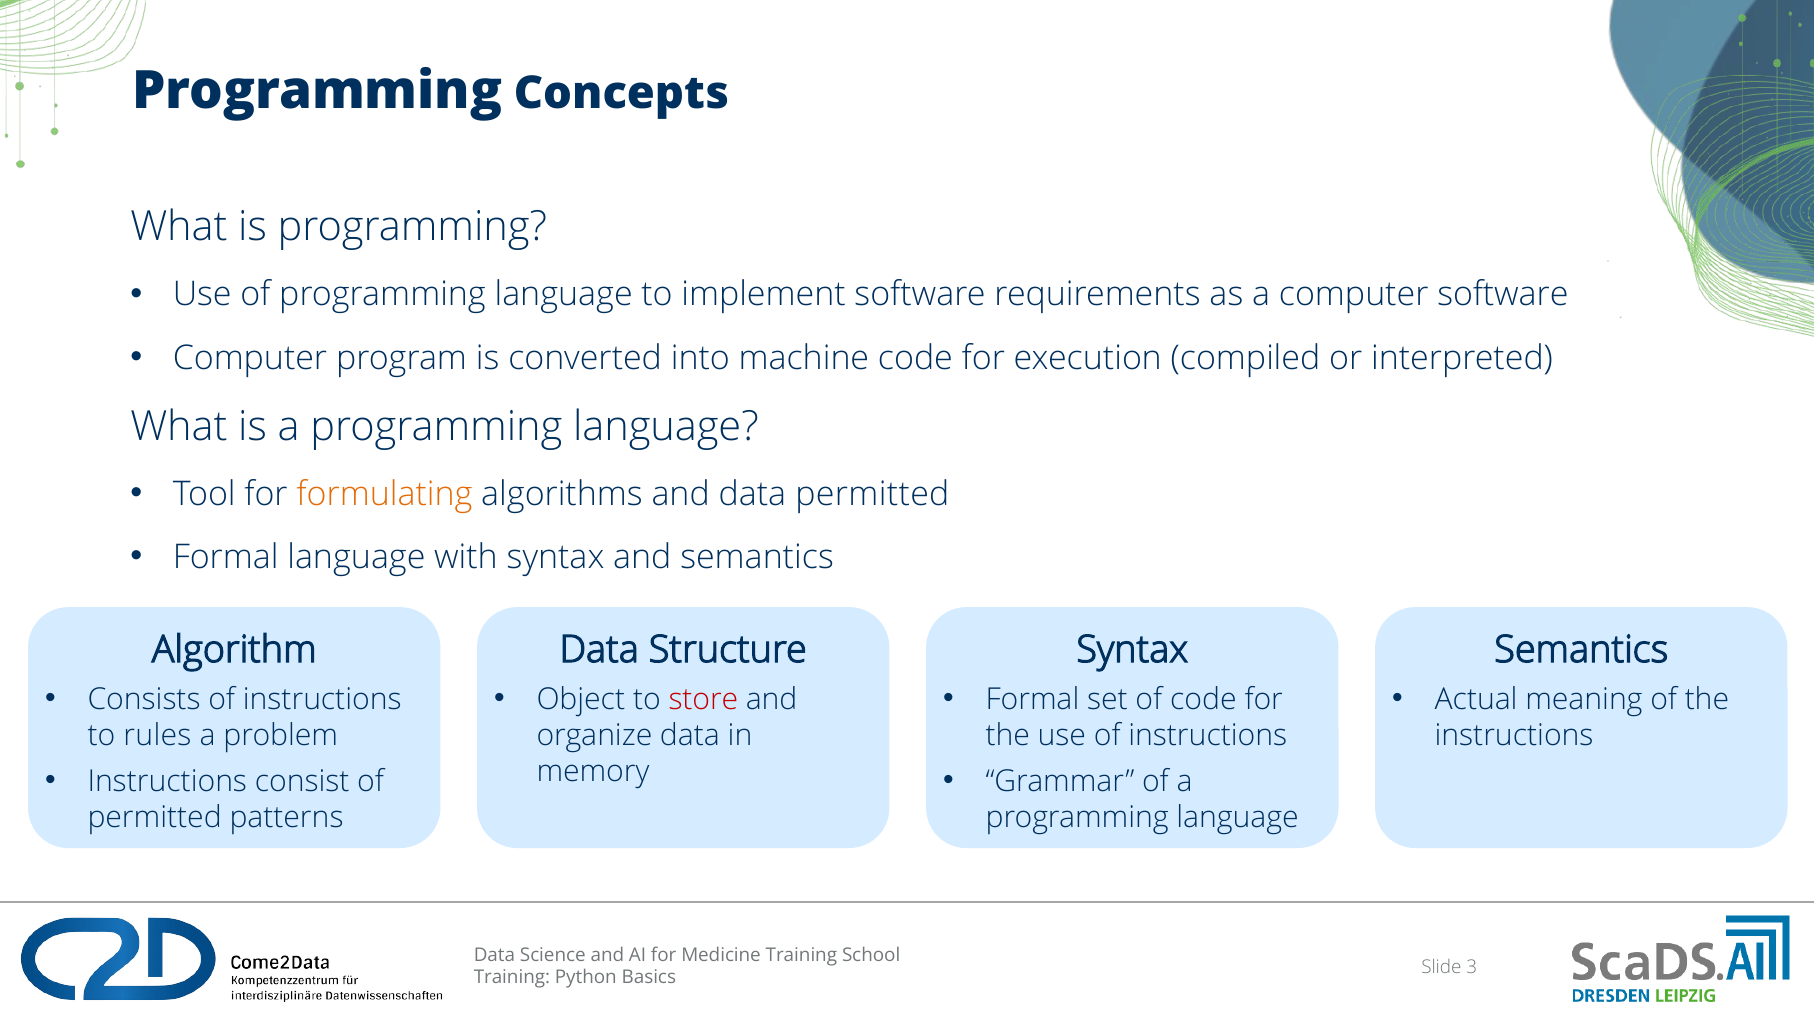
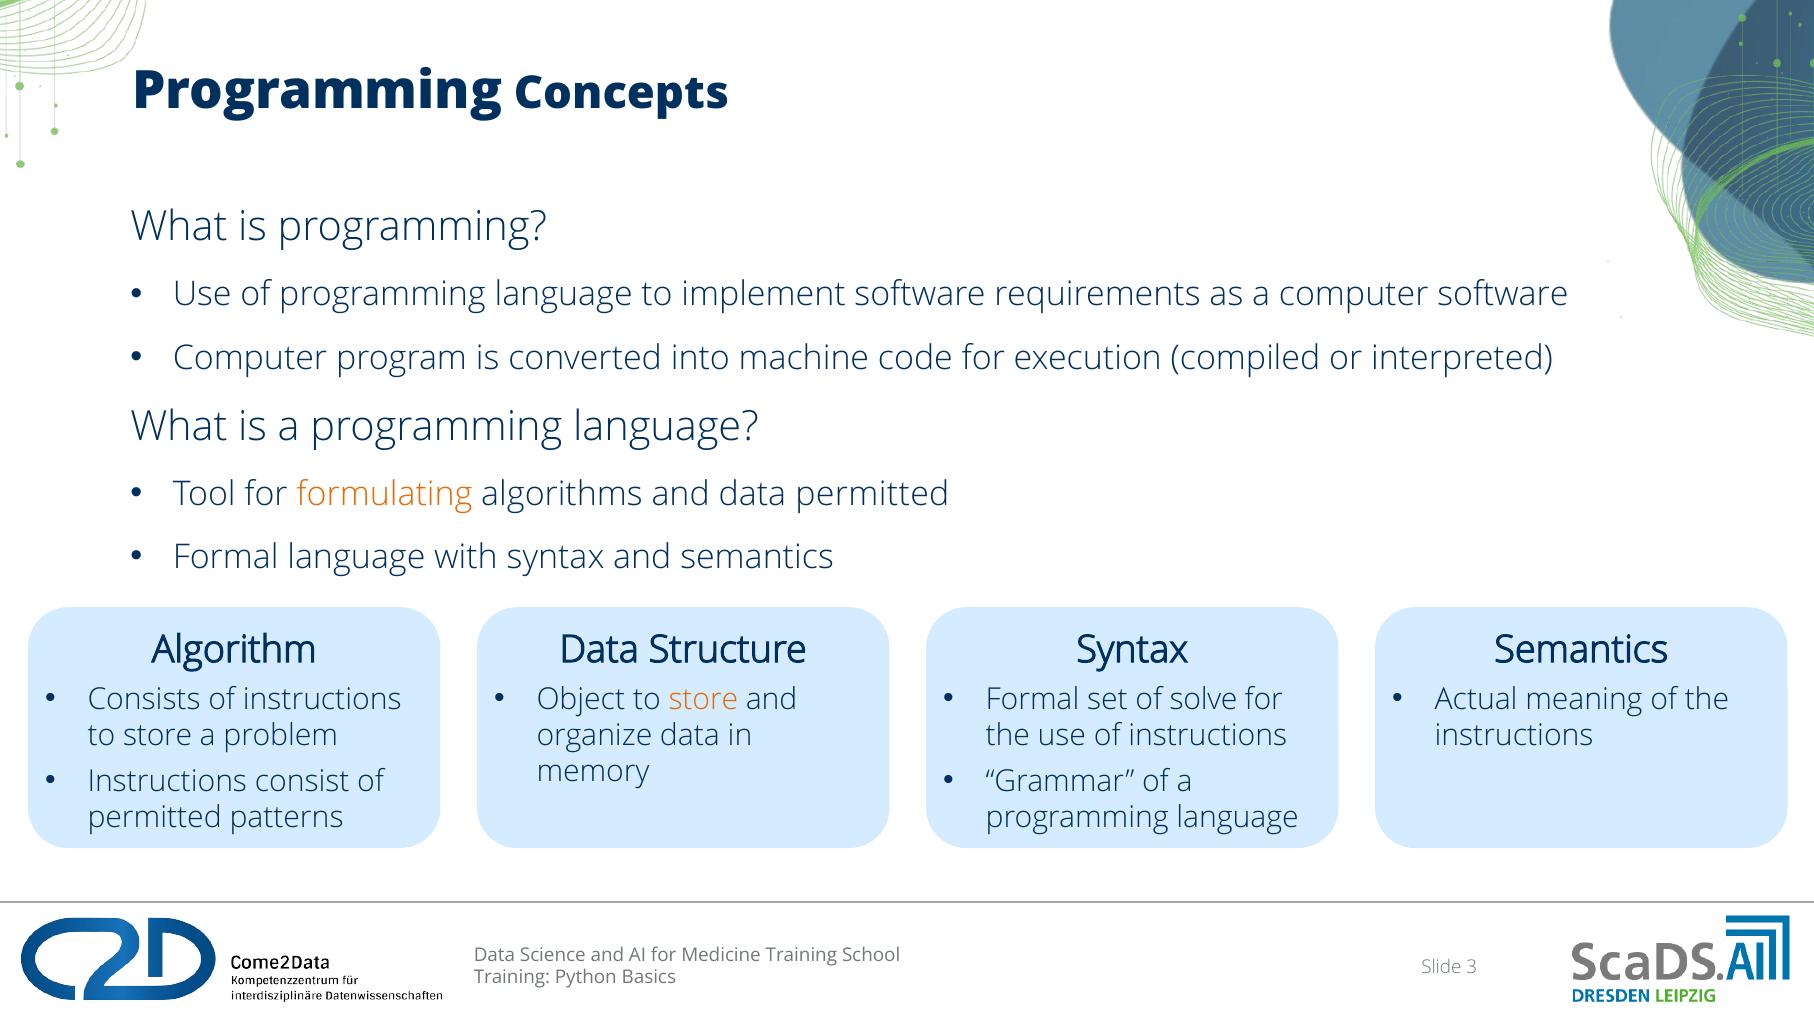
store at (703, 699) colour: red -> orange
of code: code -> solve
rules at (157, 736): rules -> store
